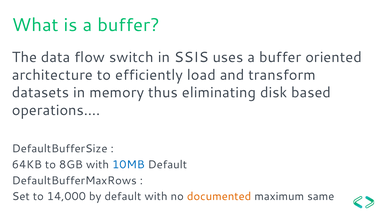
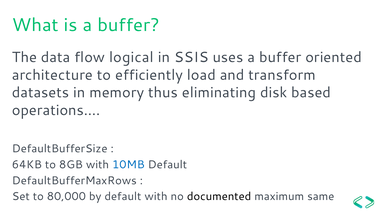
switch: switch -> logical
14,000: 14,000 -> 80,000
documented colour: orange -> black
